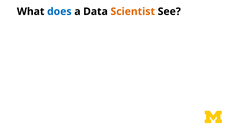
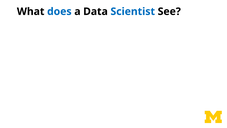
Scientist colour: orange -> blue
